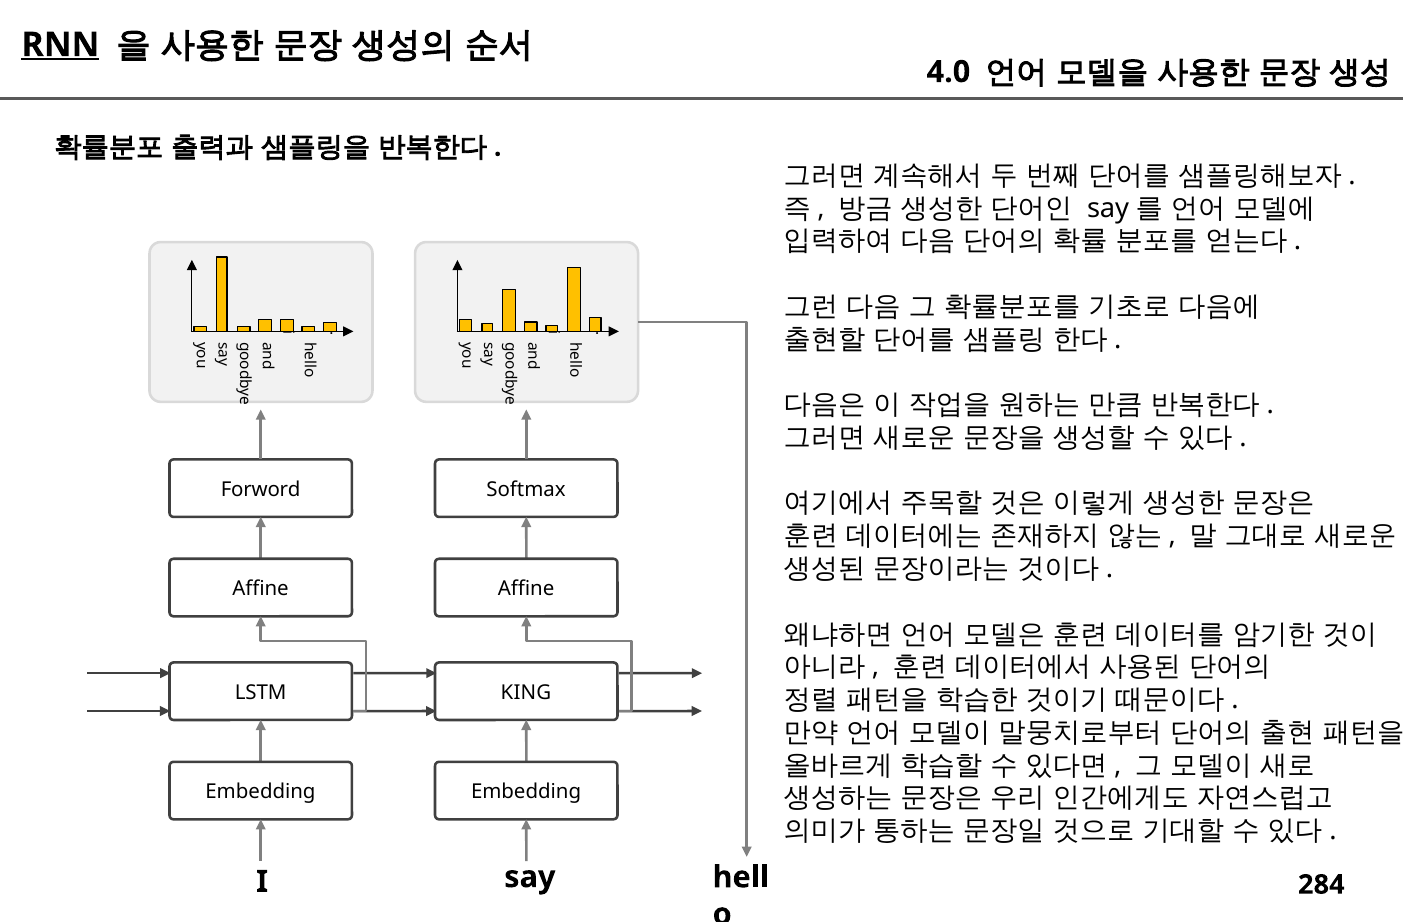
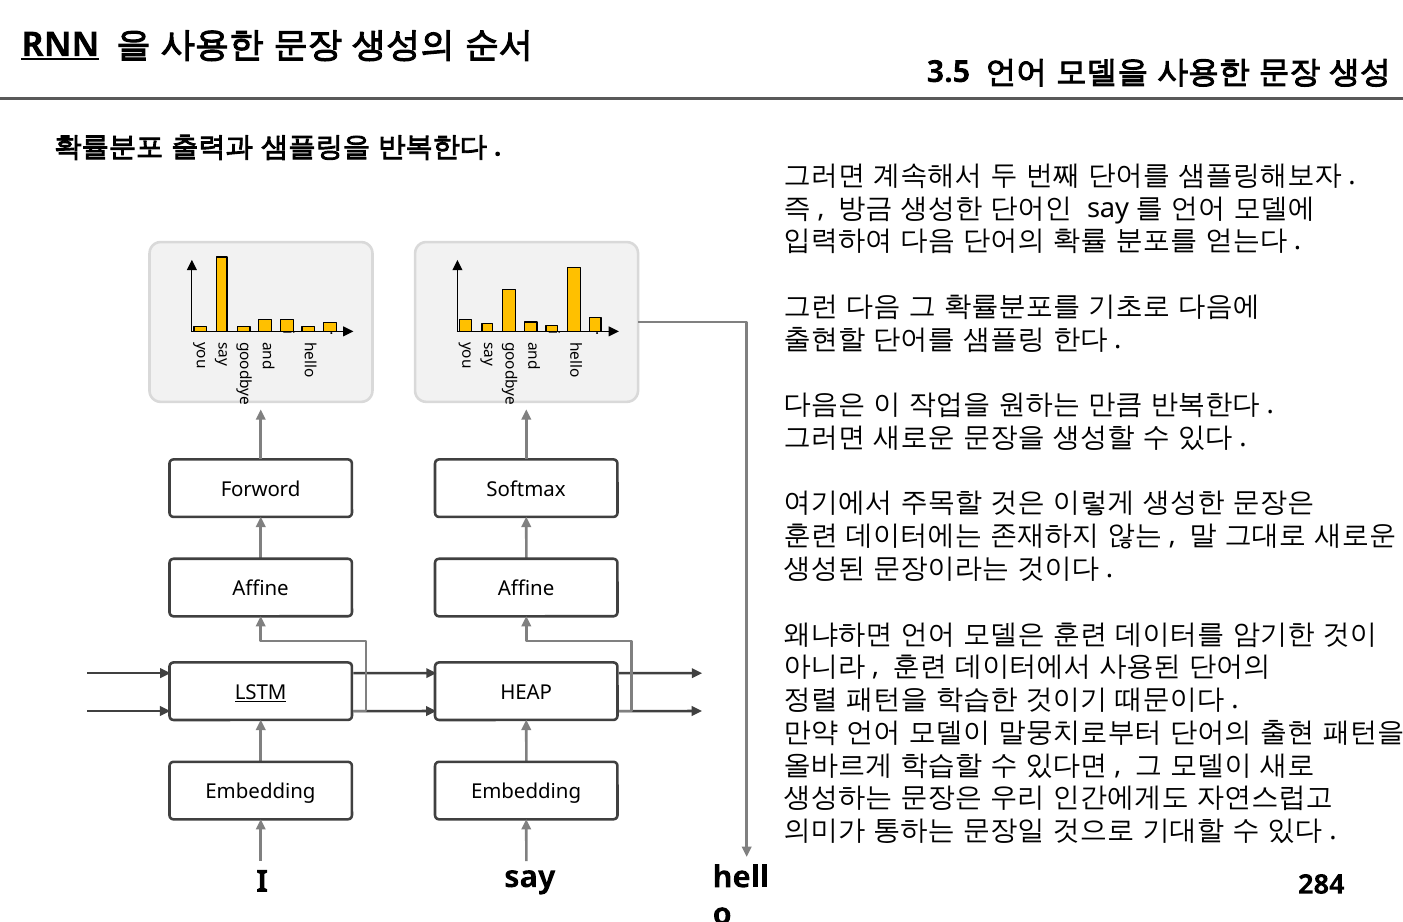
4.0: 4.0 -> 3.5
LSTM underline: none -> present
KING: KING -> HEAP
